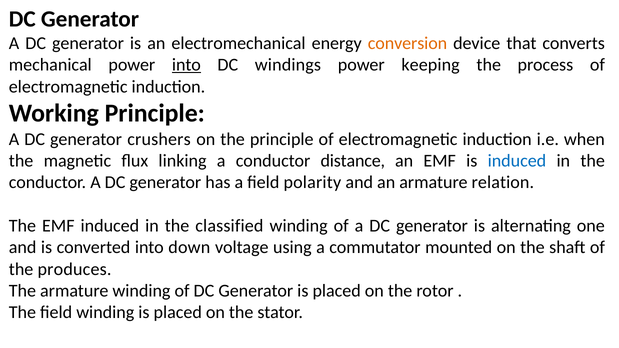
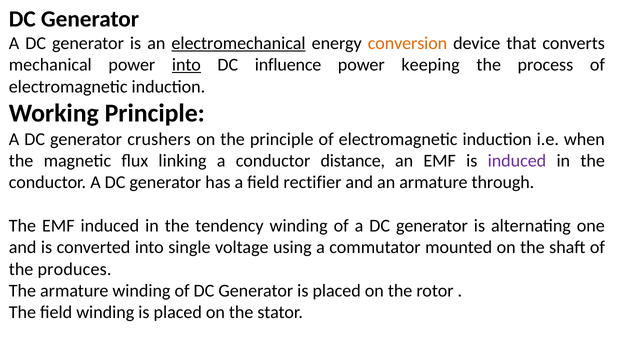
electromechanical underline: none -> present
windings: windings -> influence
induced at (517, 161) colour: blue -> purple
polarity: polarity -> rectifier
relation: relation -> through
classified: classified -> tendency
down: down -> single
